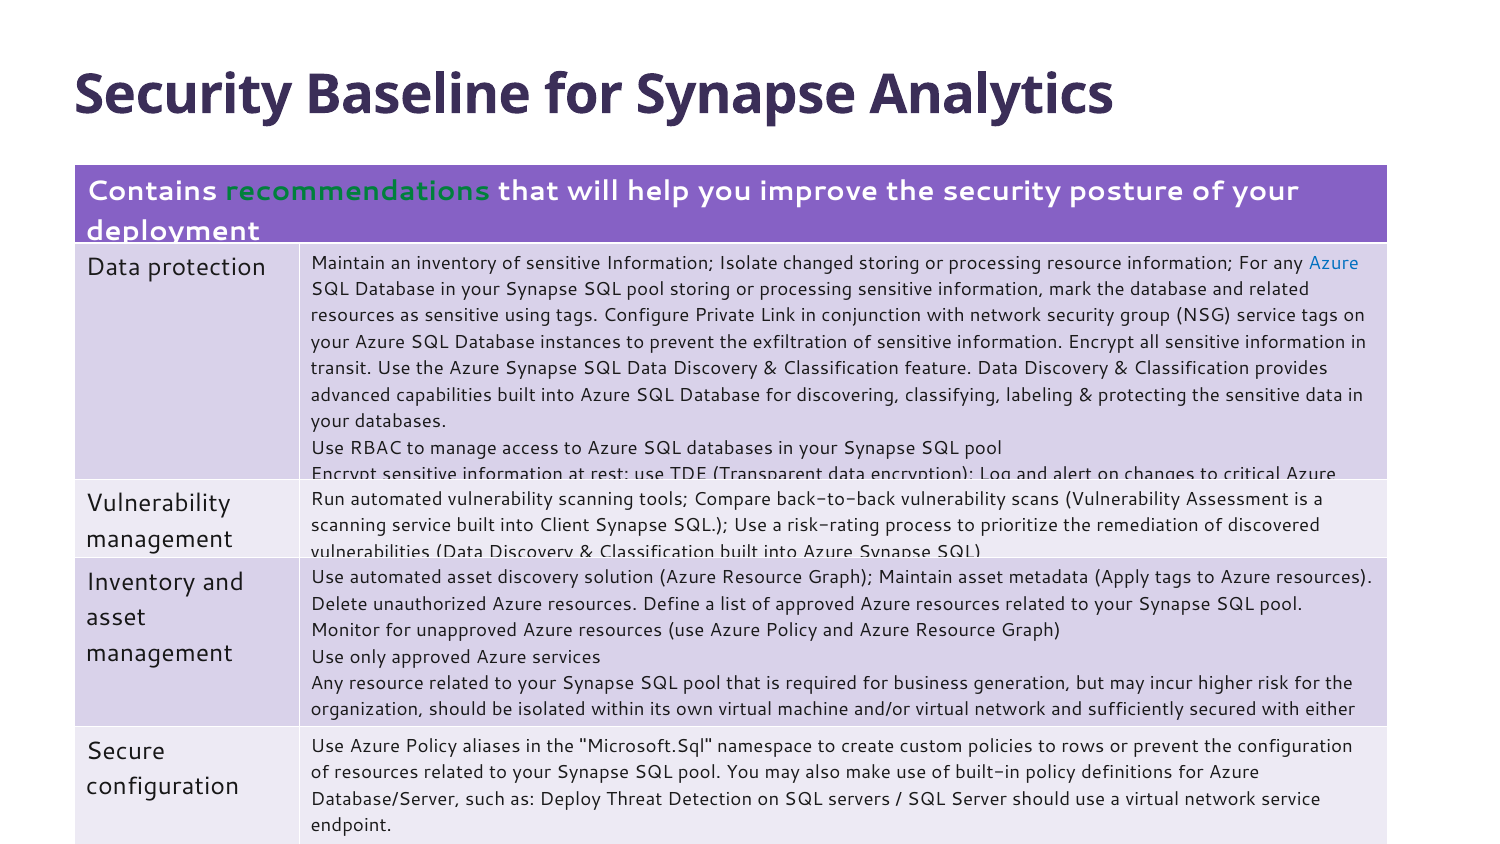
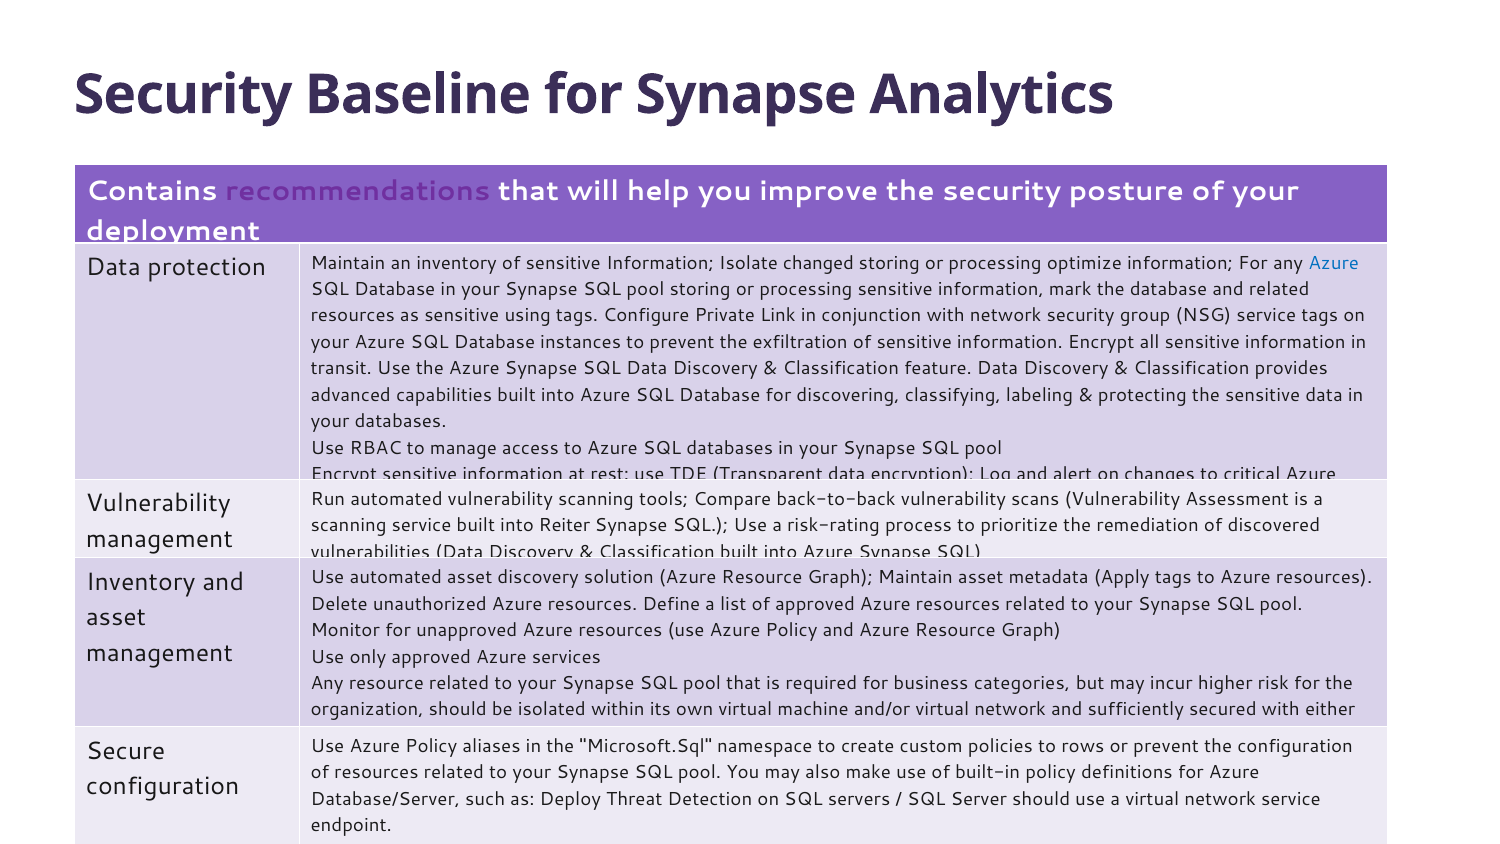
recommendations colour: green -> purple
processing resource: resource -> optimize
Client: Client -> Reiter
generation: generation -> categories
